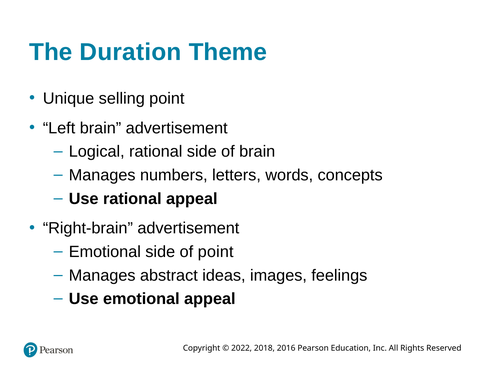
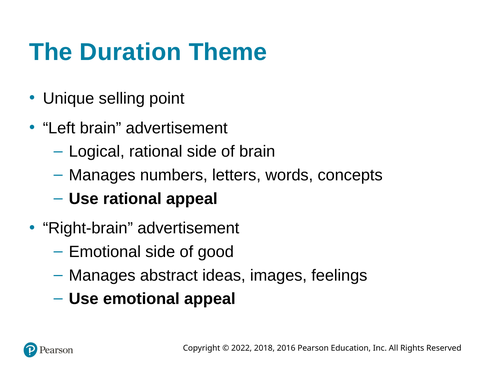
of point: point -> good
